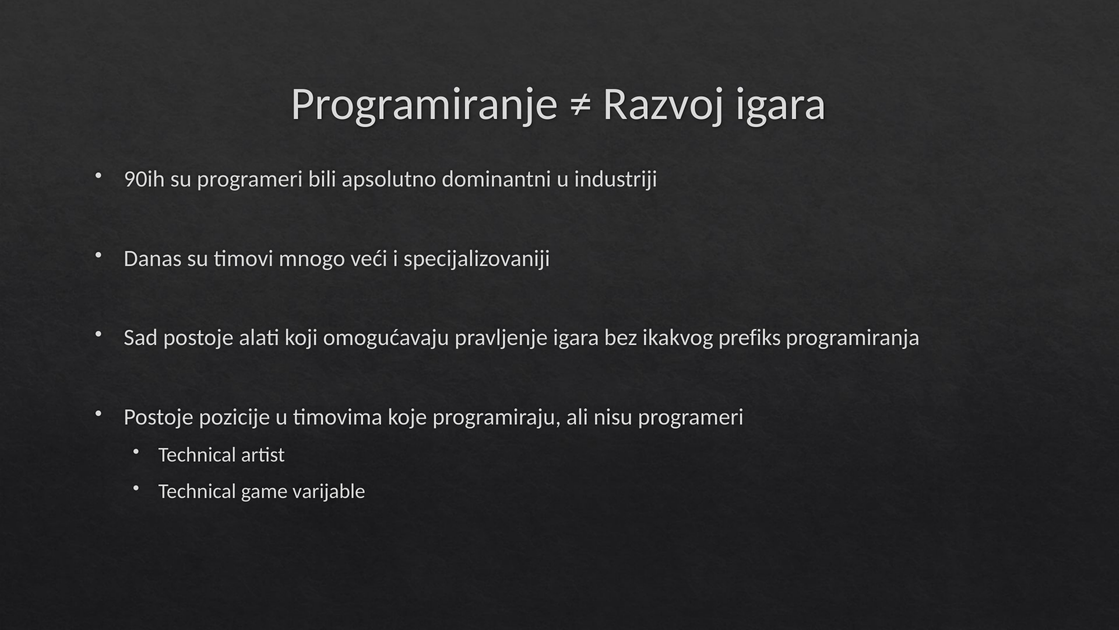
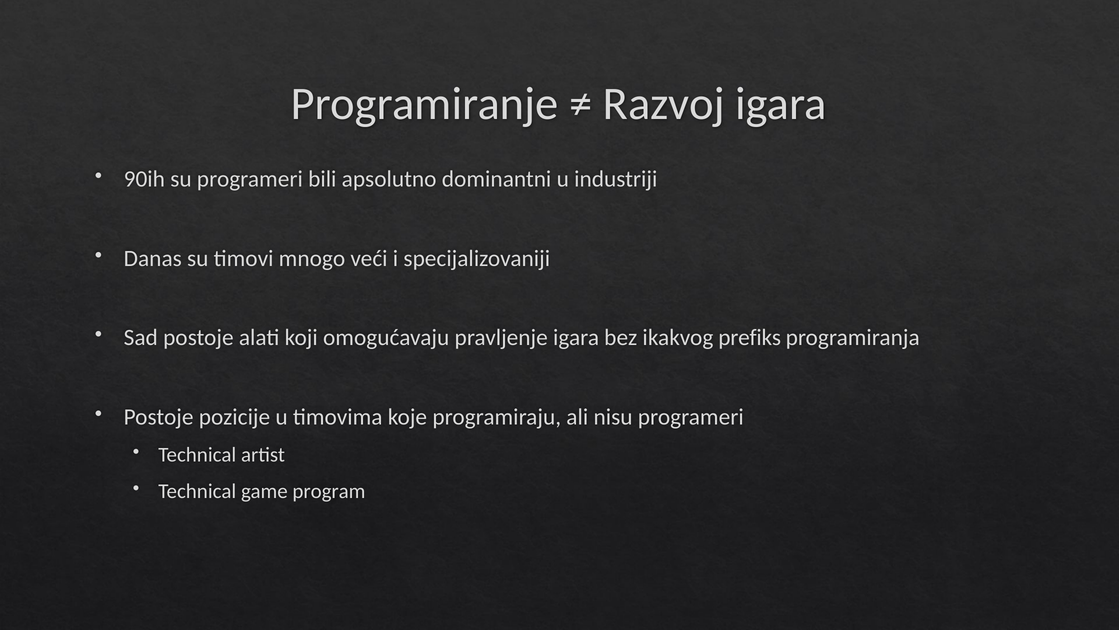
varijable: varijable -> program
